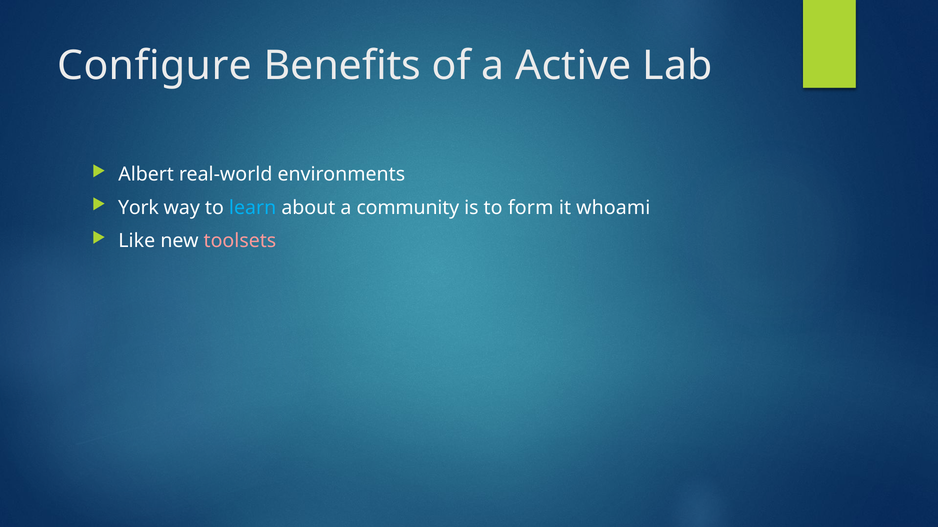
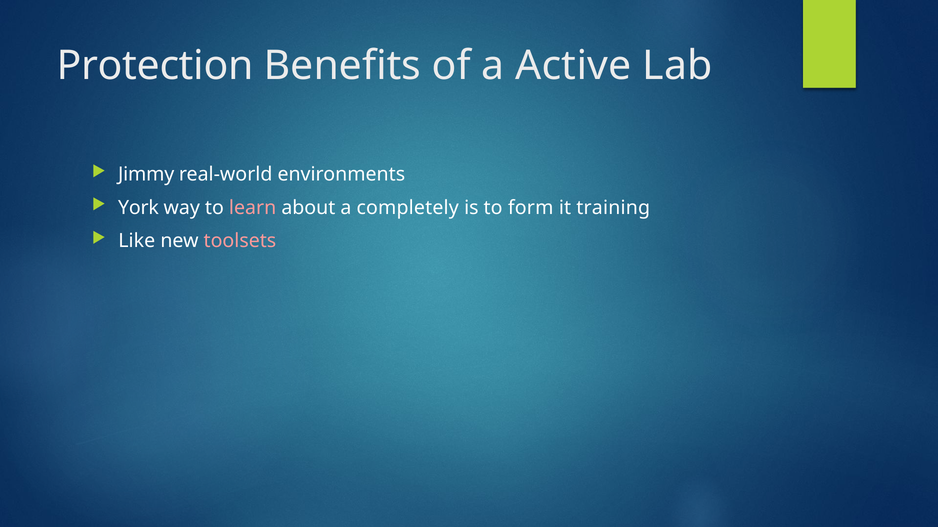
Configure: Configure -> Protection
Albert: Albert -> Jimmy
learn colour: light blue -> pink
community: community -> completely
whoami: whoami -> training
